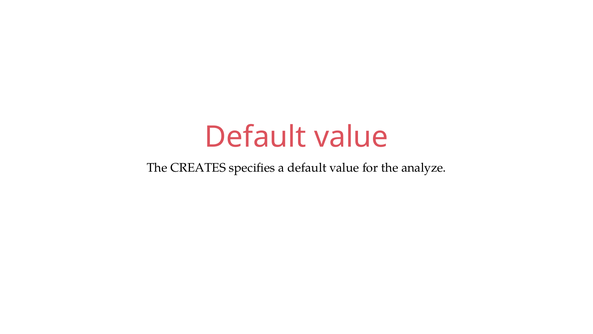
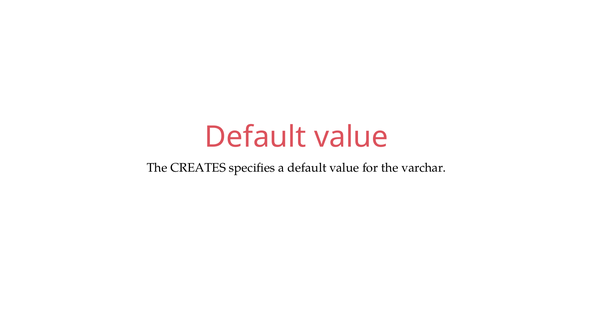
analyze: analyze -> varchar
